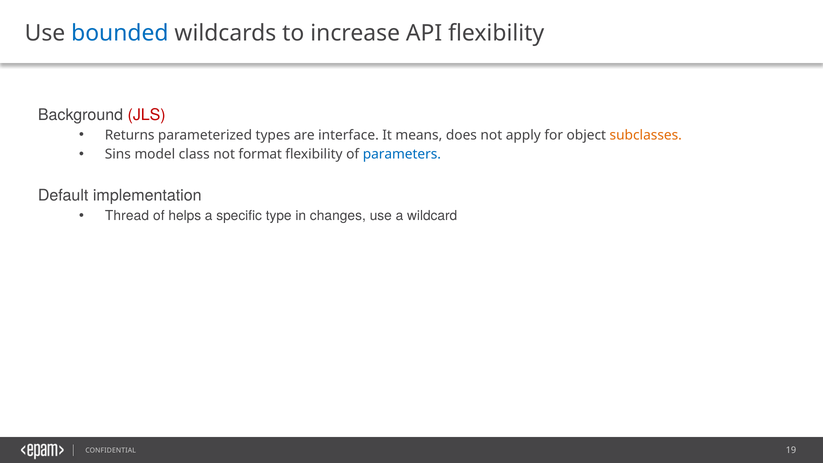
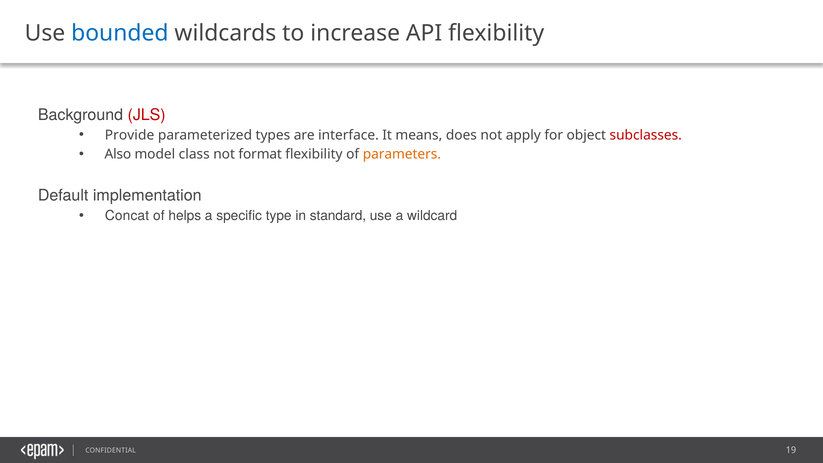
Returns: Returns -> Provide
subclasses colour: orange -> red
Sins: Sins -> Also
parameters colour: blue -> orange
Thread: Thread -> Concat
changes: changes -> standard
